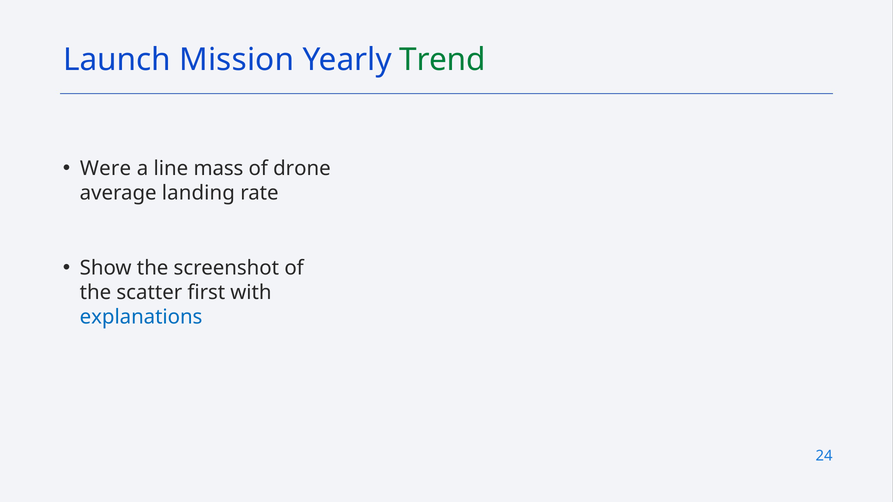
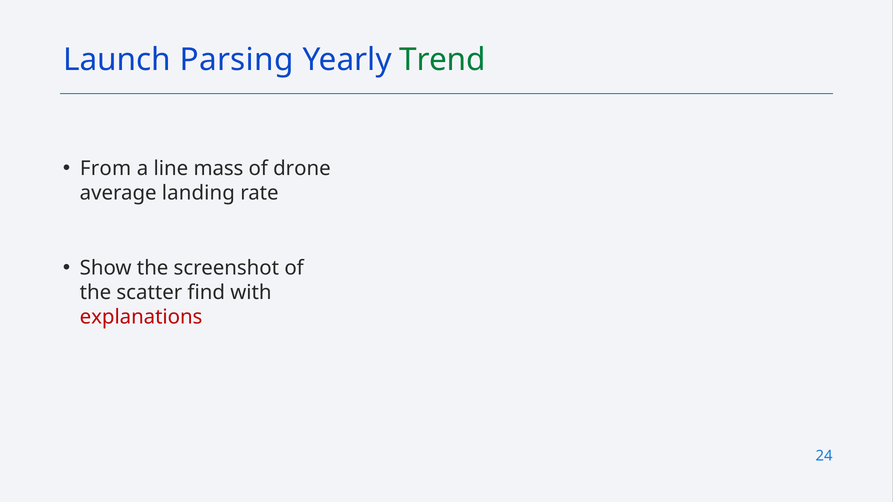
Mission: Mission -> Parsing
Were: Were -> From
first: first -> find
explanations colour: blue -> red
